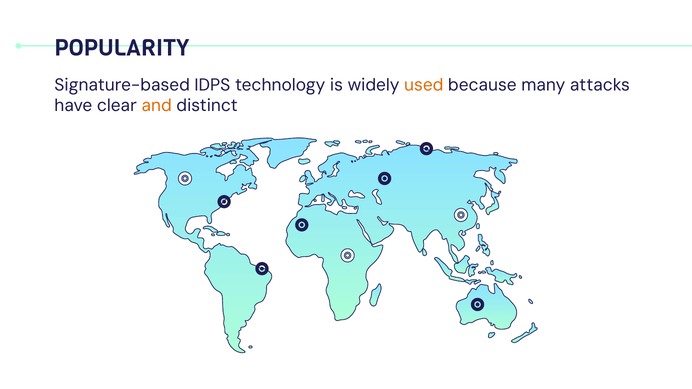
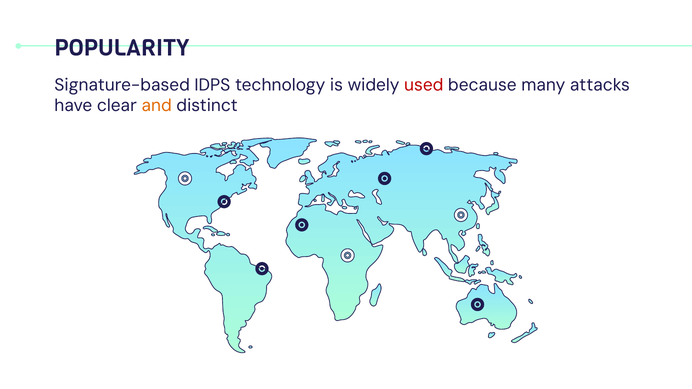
used colour: orange -> red
